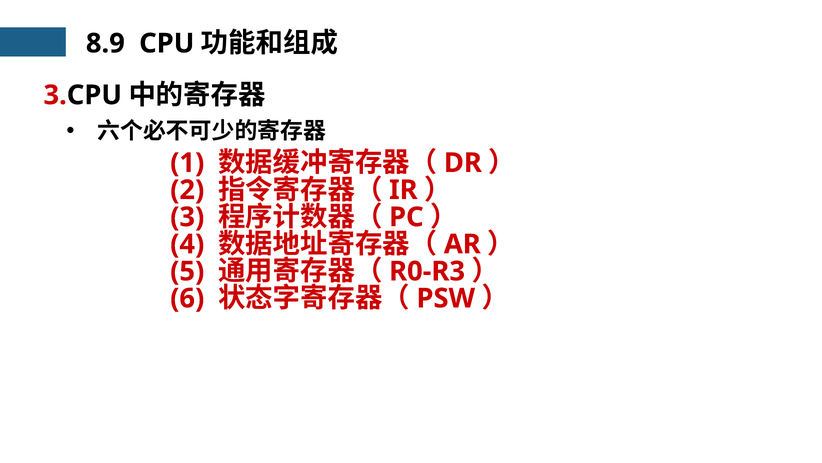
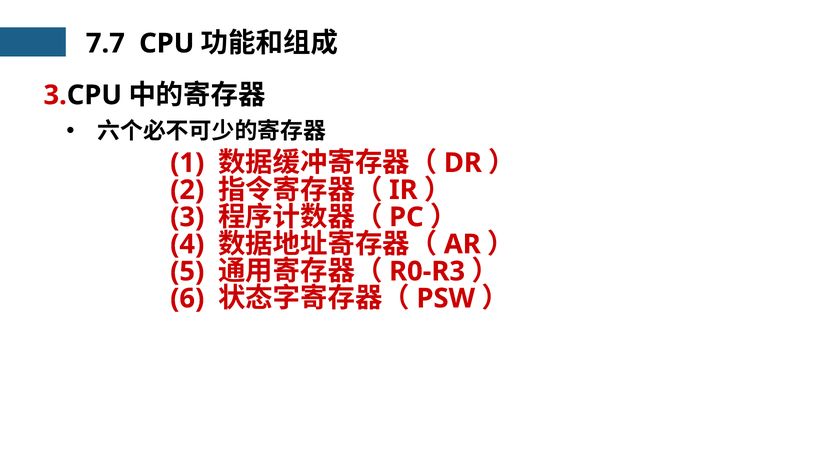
8.9: 8.9 -> 7.7
